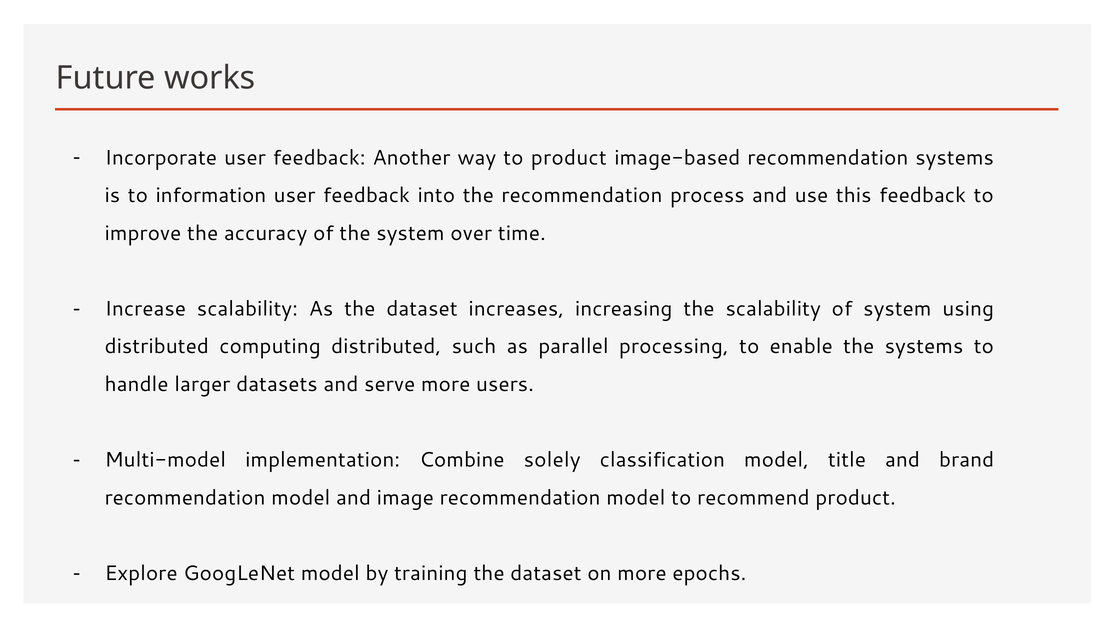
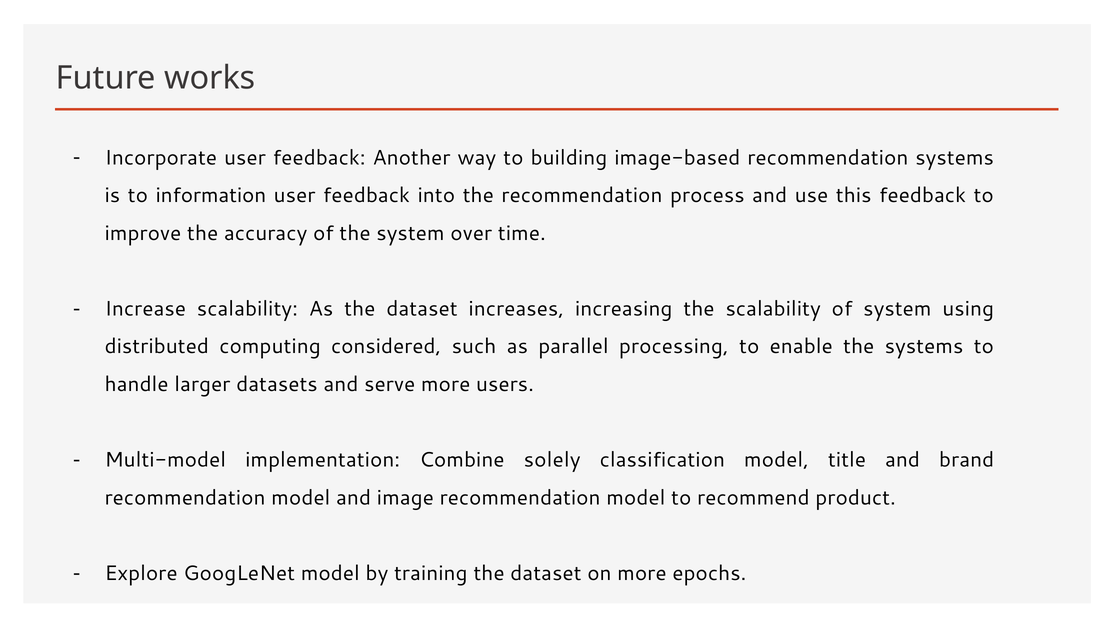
to product: product -> building
computing distributed: distributed -> considered
